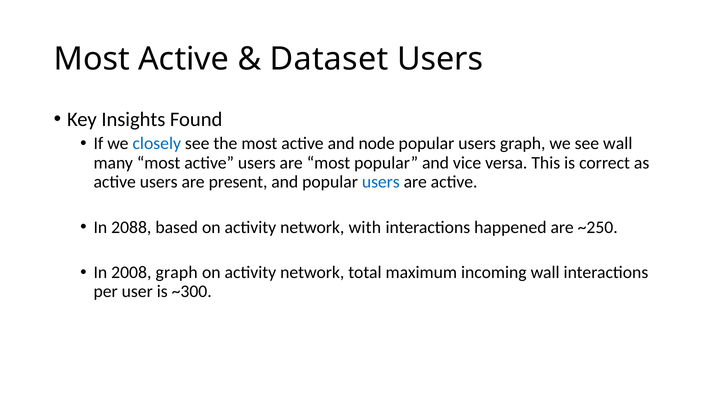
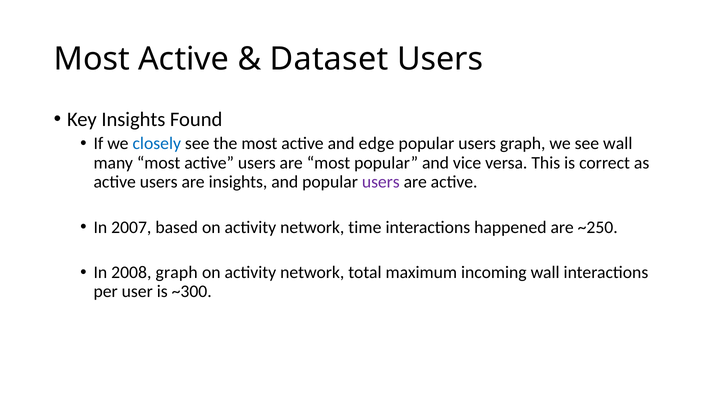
node: node -> edge
are present: present -> insights
users at (381, 182) colour: blue -> purple
2088: 2088 -> 2007
with: with -> time
